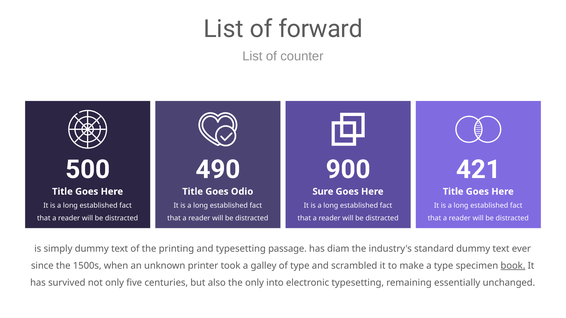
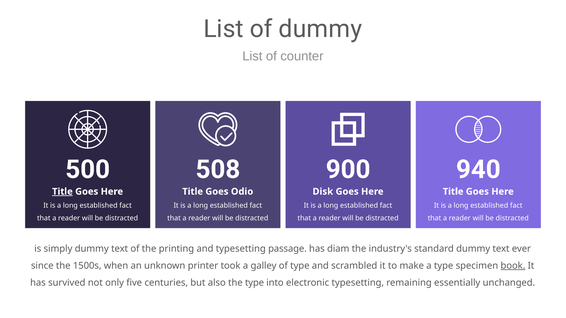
of forward: forward -> dummy
490: 490 -> 508
421: 421 -> 940
Title at (62, 192) underline: none -> present
Sure: Sure -> Disk
the only: only -> type
